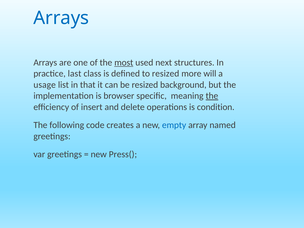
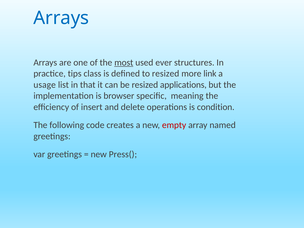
next: next -> ever
last: last -> tips
will: will -> link
background: background -> applications
the at (212, 96) underline: present -> none
empty colour: blue -> red
